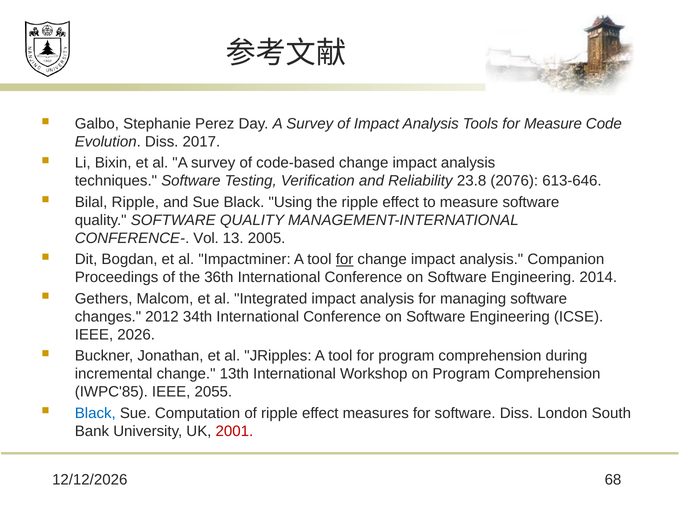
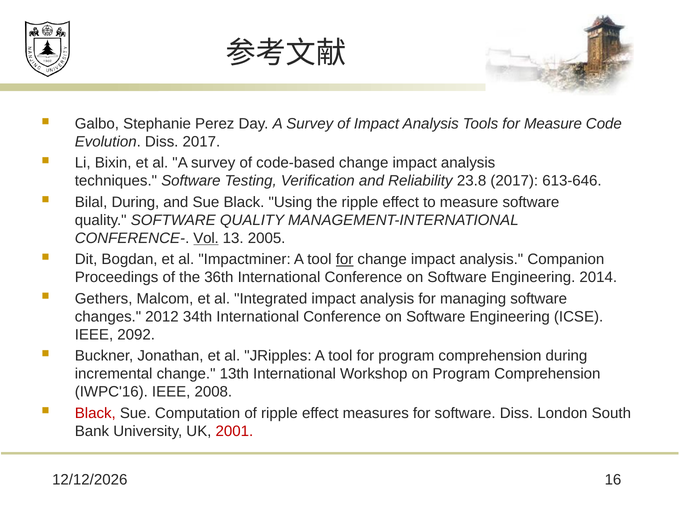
23.8 2076: 2076 -> 2017
Bilal Ripple: Ripple -> During
Vol underline: none -> present
2026: 2026 -> 2092
IWPC'85: IWPC'85 -> IWPC'16
2055: 2055 -> 2008
Black at (95, 413) colour: blue -> red
68: 68 -> 16
